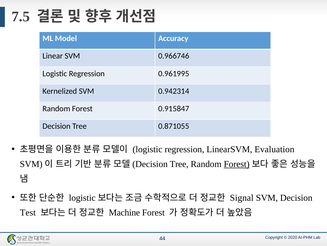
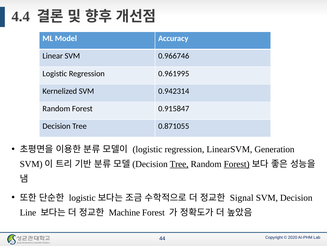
7.5: 7.5 -> 4.4
Evaluation: Evaluation -> Generation
Tree at (179, 164) underline: none -> present
Test: Test -> Line
